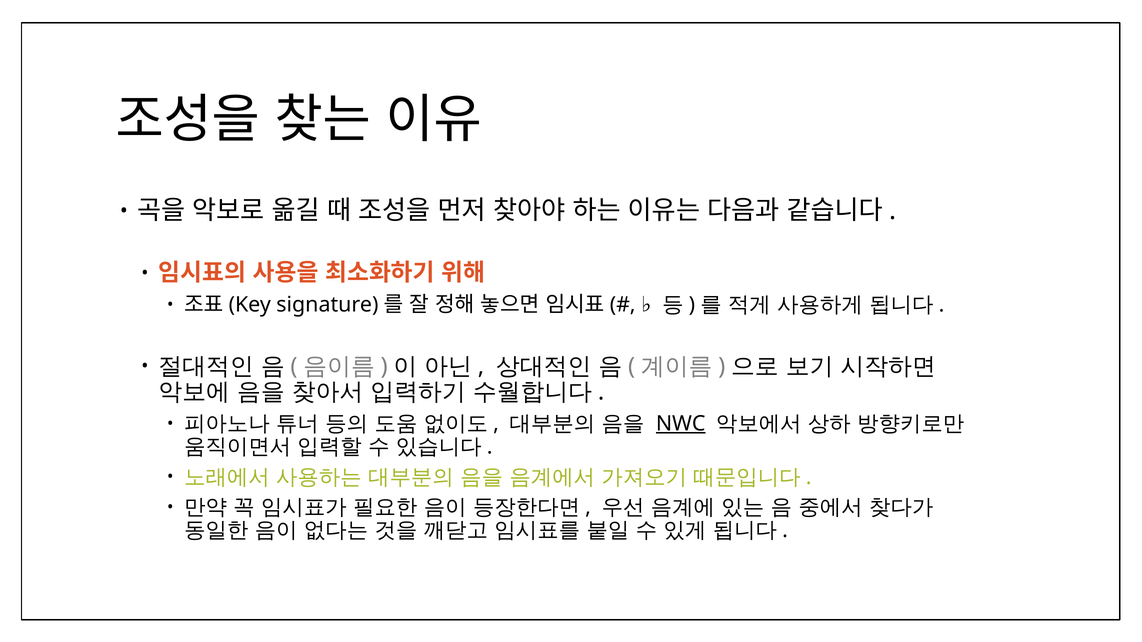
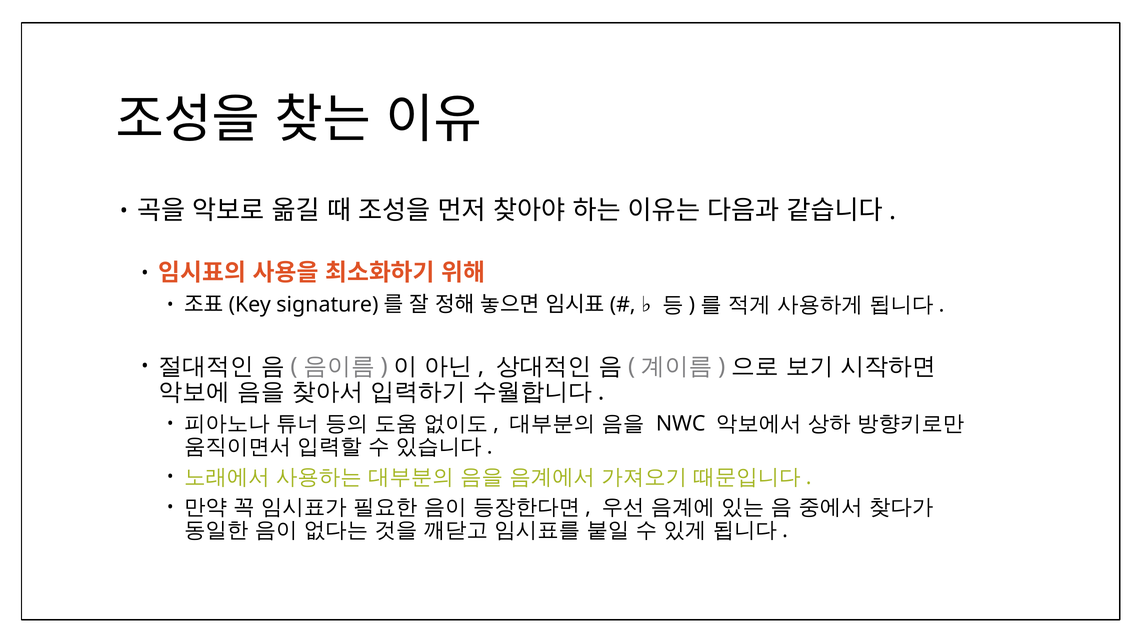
NWC underline: present -> none
